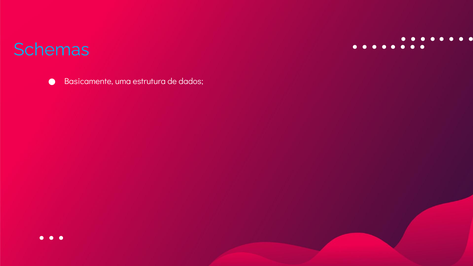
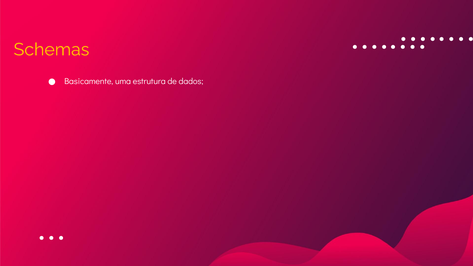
Schemas colour: light blue -> yellow
